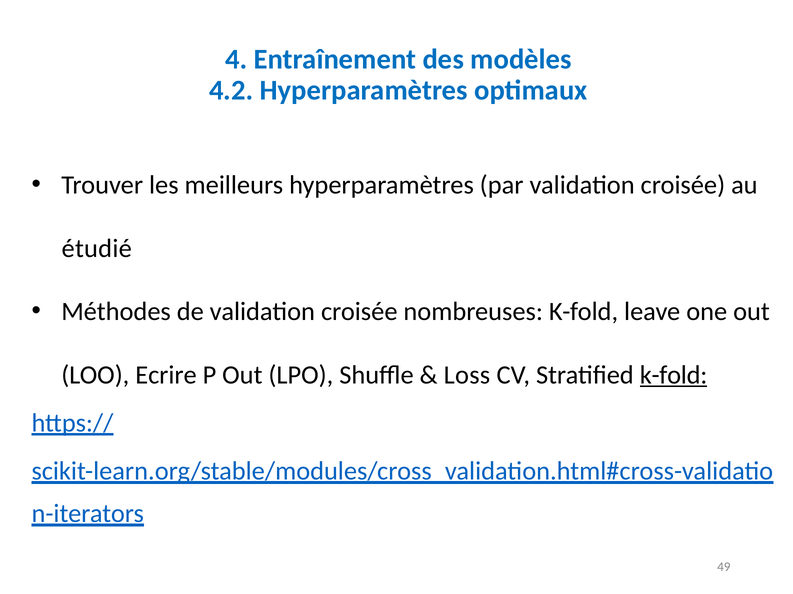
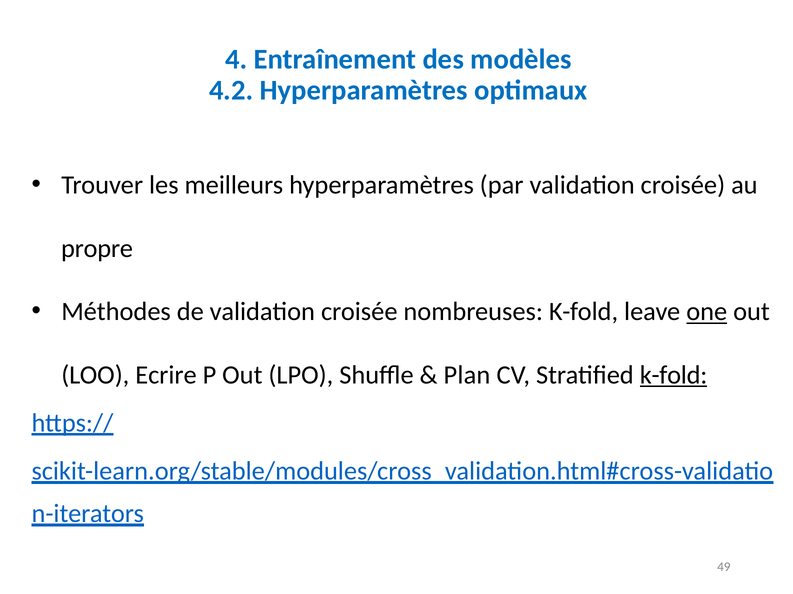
étudié: étudié -> propre
one underline: none -> present
Loss: Loss -> Plan
